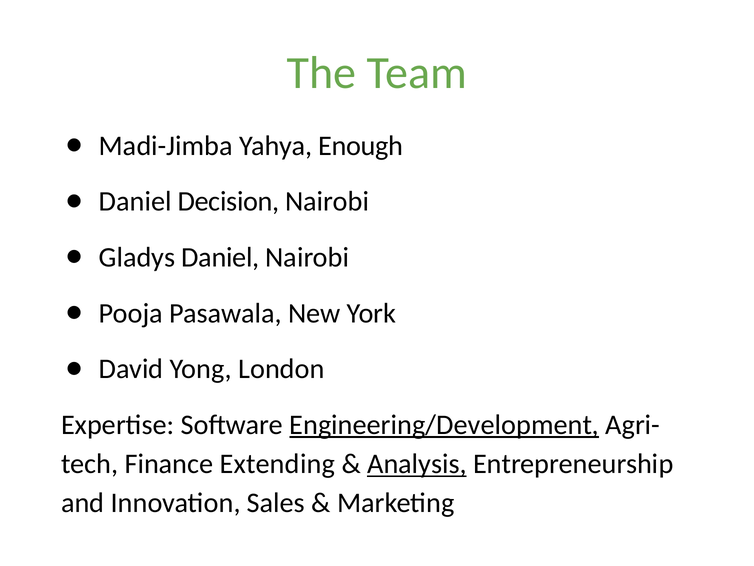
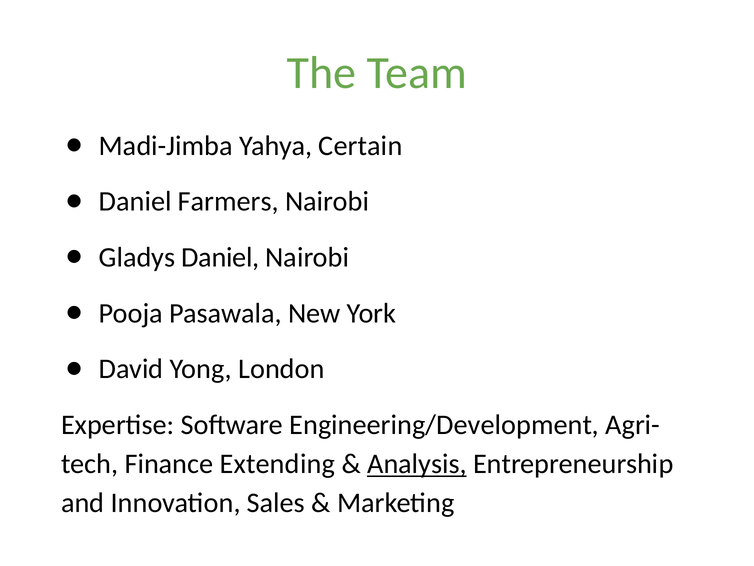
Enough: Enough -> Certain
Decision: Decision -> Farmers
Engineering/Development underline: present -> none
